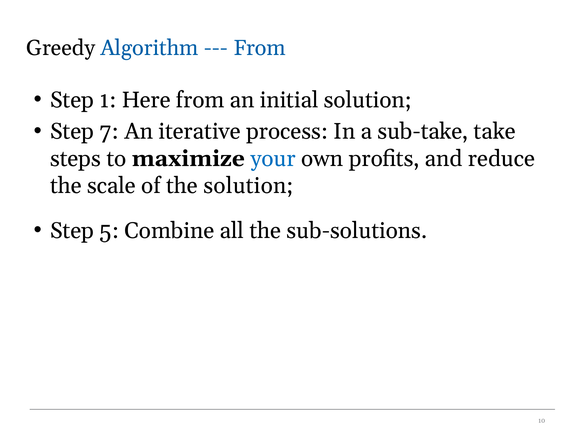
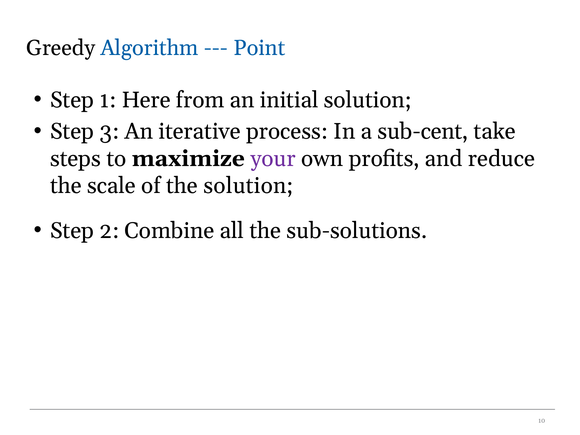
From at (260, 48): From -> Point
7: 7 -> 3
sub-take: sub-take -> sub-cent
your colour: blue -> purple
5: 5 -> 2
